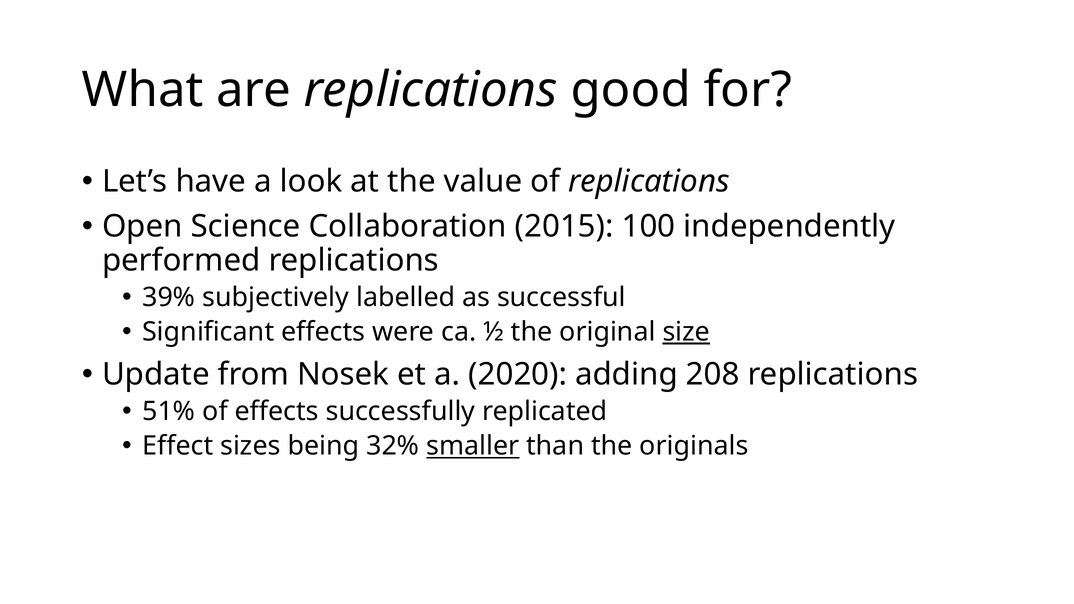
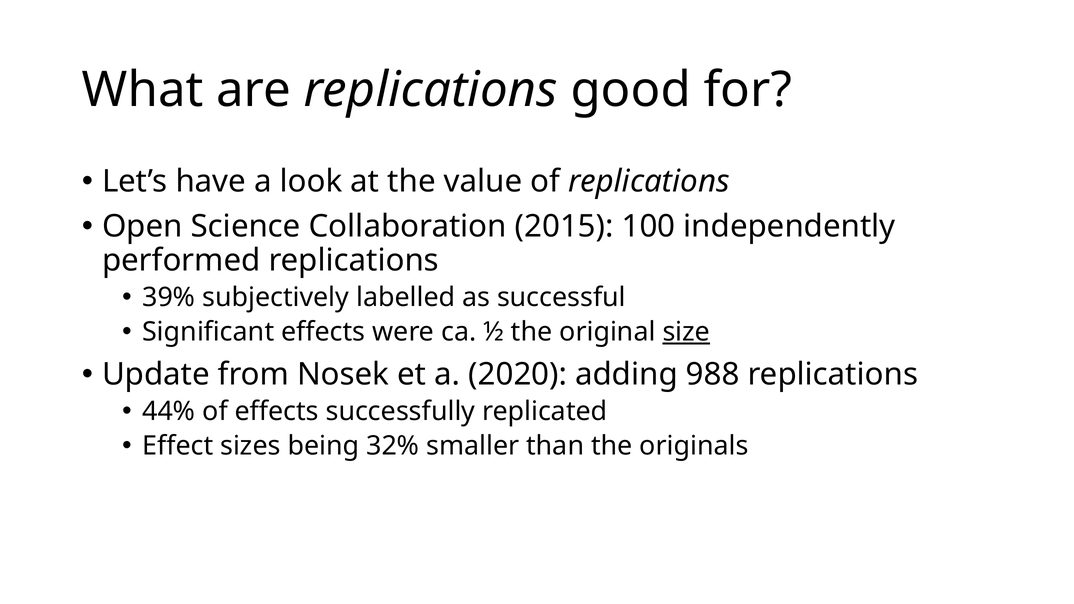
208: 208 -> 988
51%: 51% -> 44%
smaller underline: present -> none
